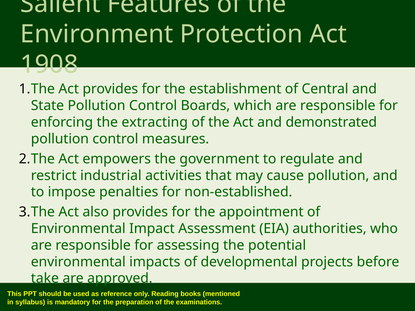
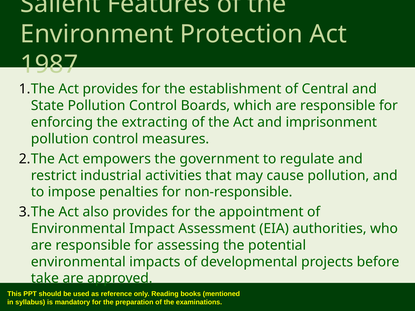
1908: 1908 -> 1987
demonstrated: demonstrated -> imprisonment
non-established: non-established -> non-responsible
